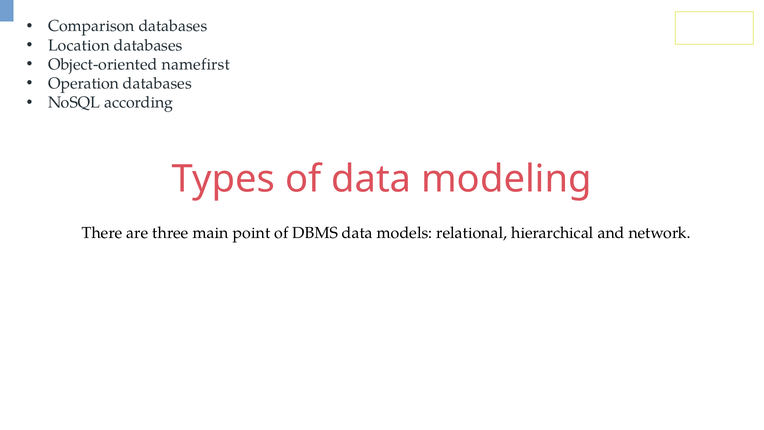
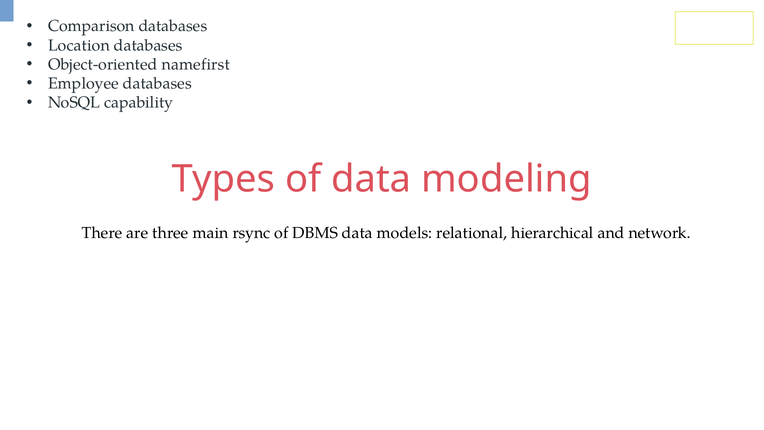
Operation: Operation -> Employee
according: according -> capability
point: point -> rsync
